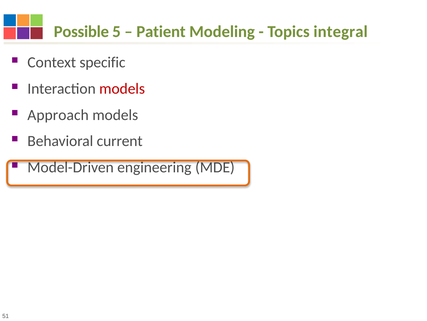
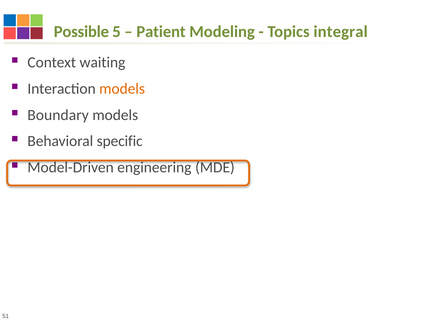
specific: specific -> waiting
models at (122, 88) colour: red -> orange
Approach: Approach -> Boundary
current: current -> specific
